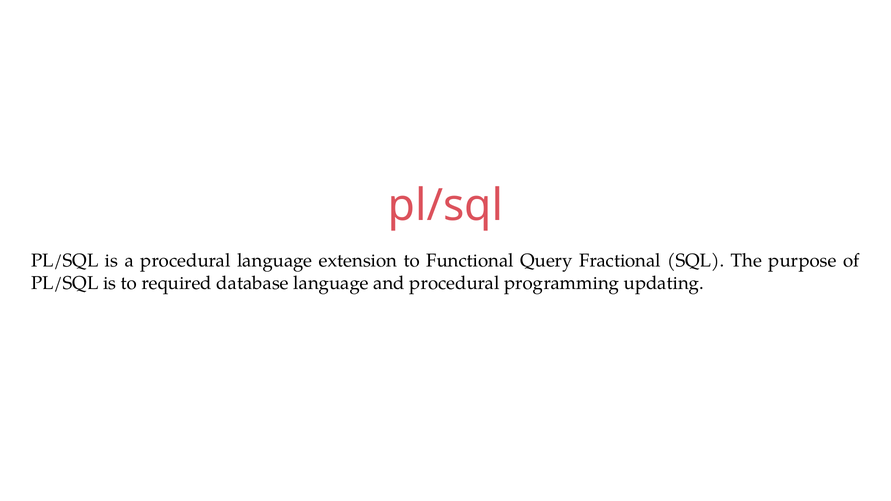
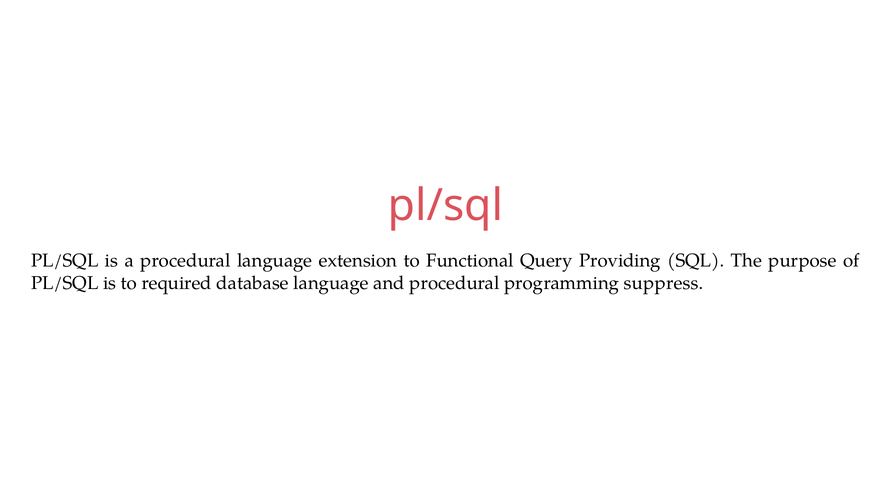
Fractional: Fractional -> Providing
updating: updating -> suppress
